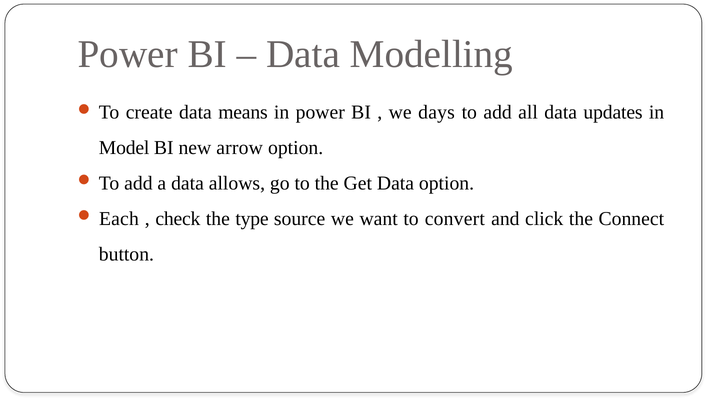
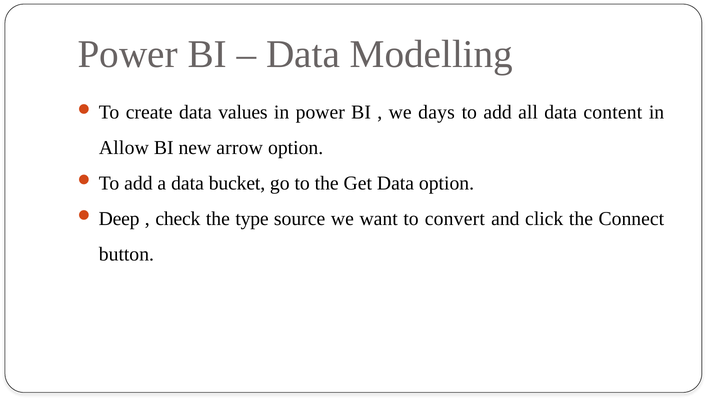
means: means -> values
updates: updates -> content
Model: Model -> Allow
allows: allows -> bucket
Each: Each -> Deep
